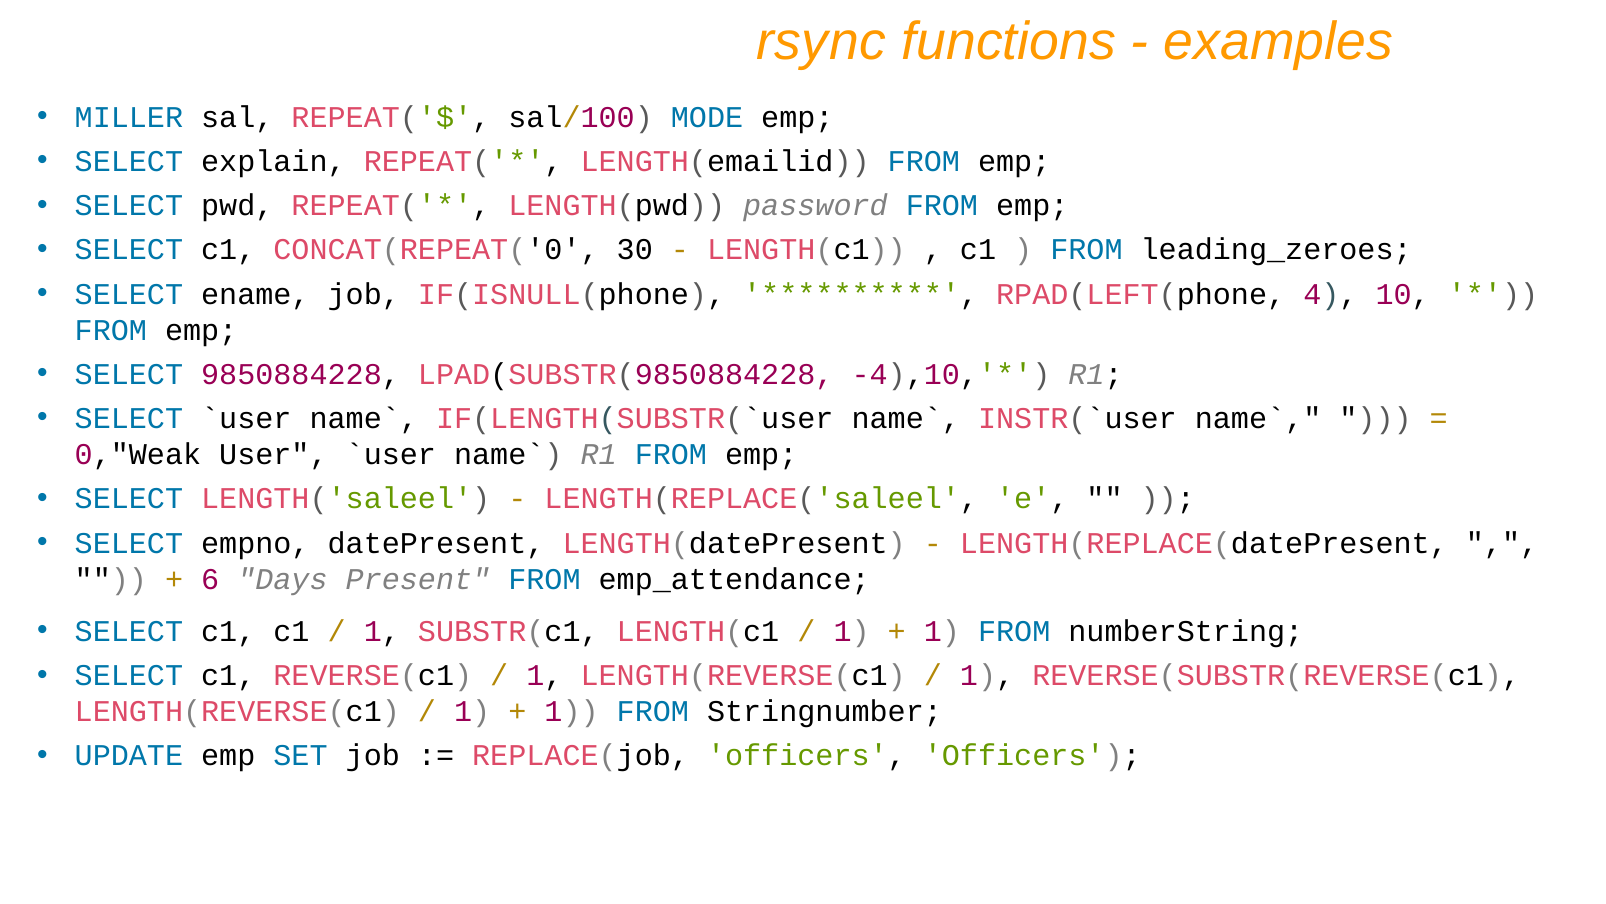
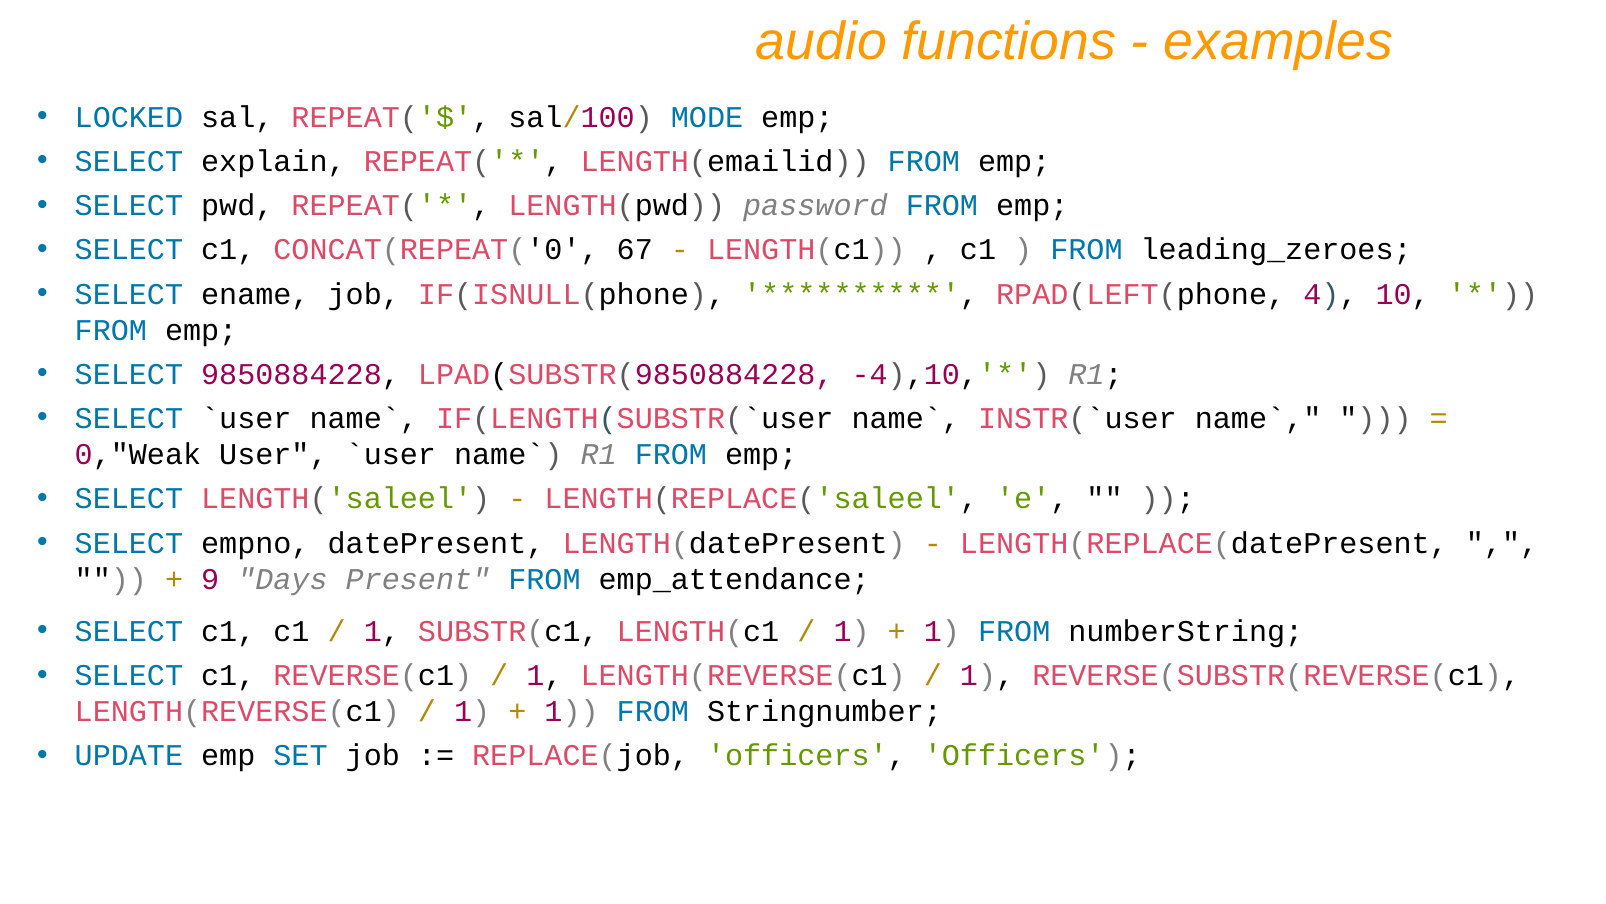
rsync: rsync -> audio
MILLER: MILLER -> LOCKED
30: 30 -> 67
6: 6 -> 9
